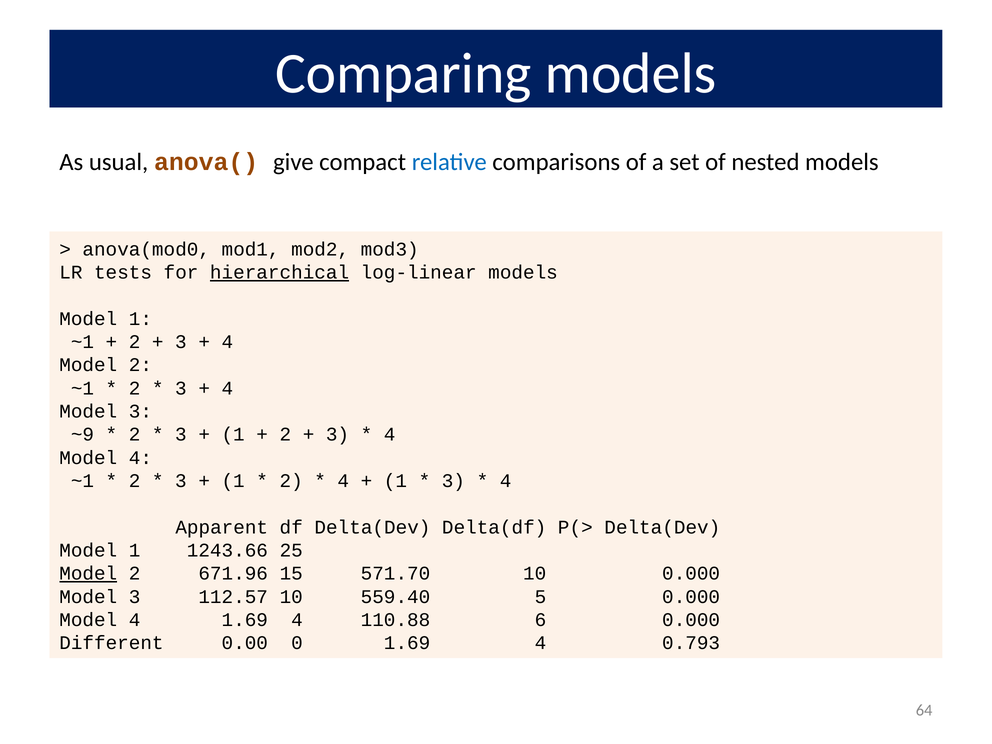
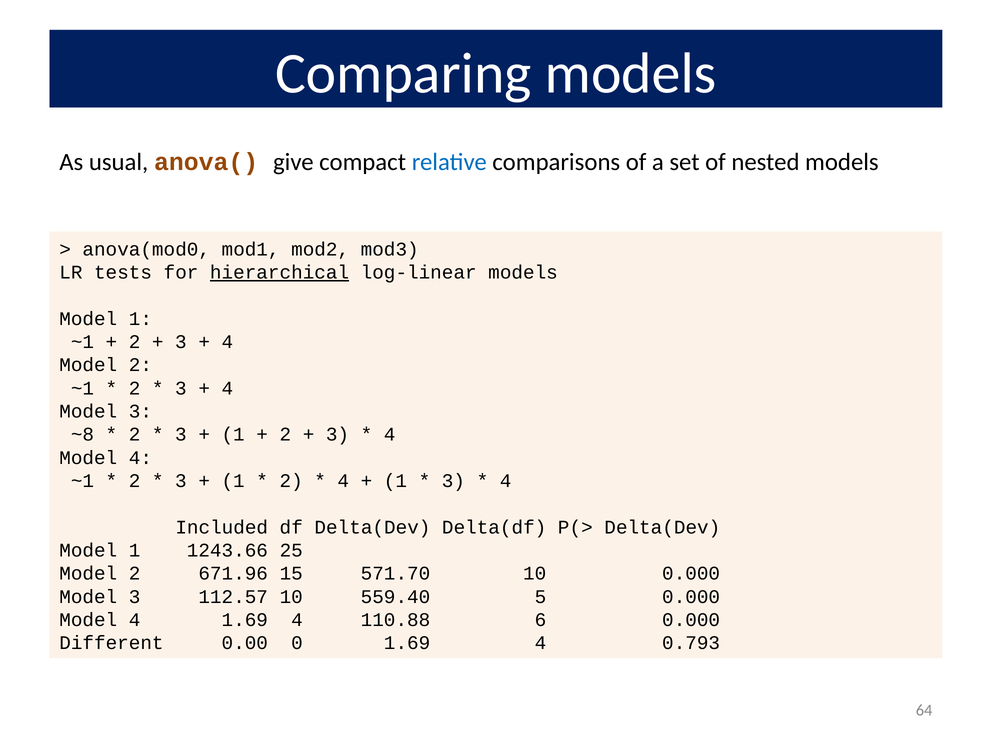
~9: ~9 -> ~8
Apparent: Apparent -> Included
Model at (88, 573) underline: present -> none
